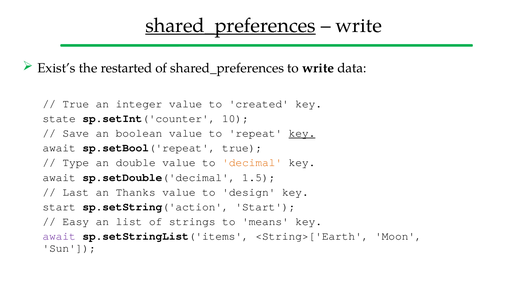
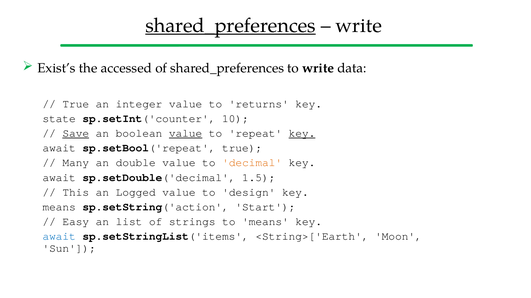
restarted: restarted -> accessed
created: created -> returns
Save underline: none -> present
value at (186, 134) underline: none -> present
Type: Type -> Many
Last: Last -> This
Thanks: Thanks -> Logged
start at (59, 207): start -> means
await at (59, 237) colour: purple -> blue
